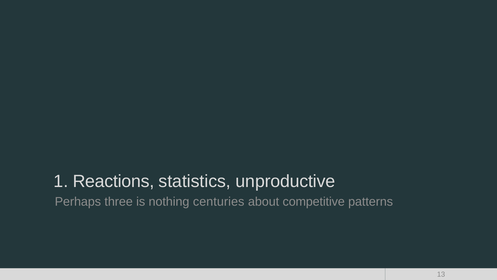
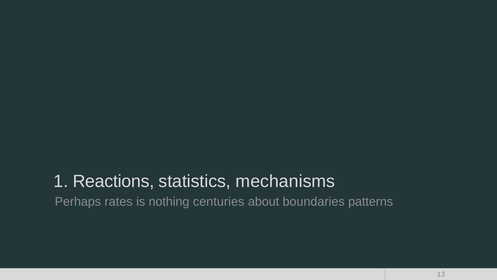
unproductive: unproductive -> mechanisms
three: three -> rates
competitive: competitive -> boundaries
